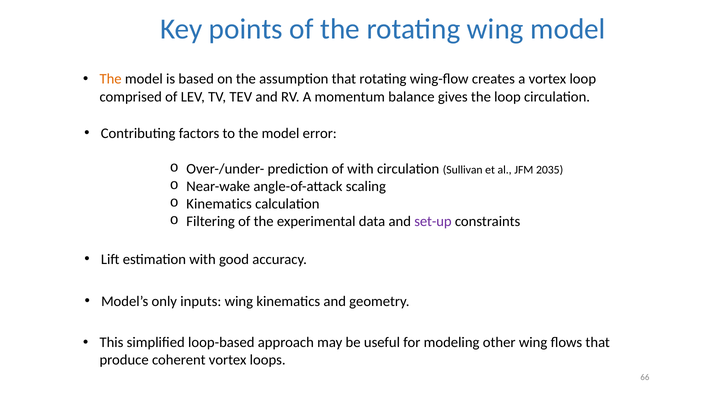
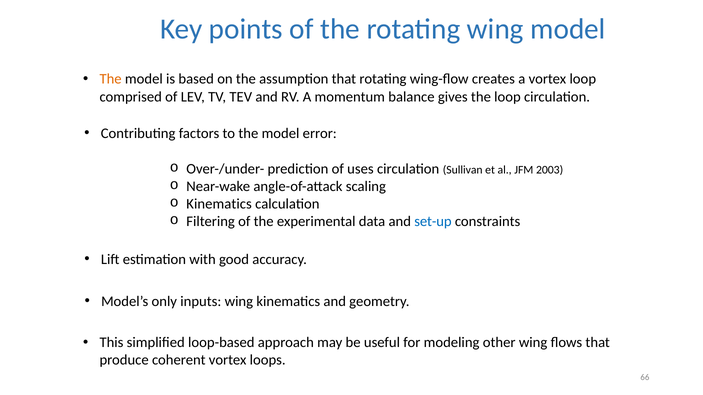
of with: with -> uses
2035: 2035 -> 2003
set-up colour: purple -> blue
